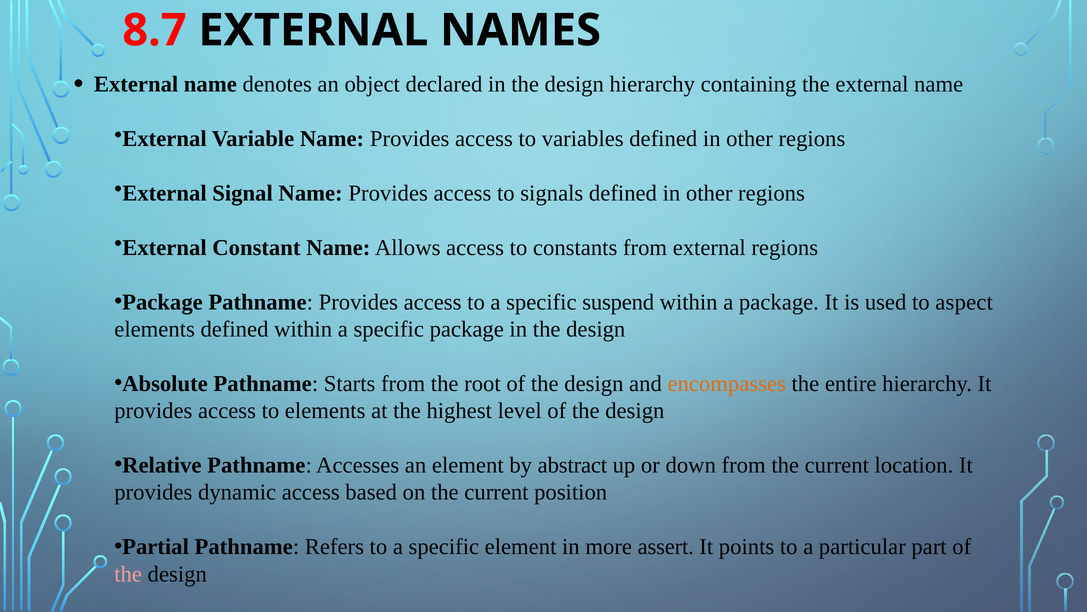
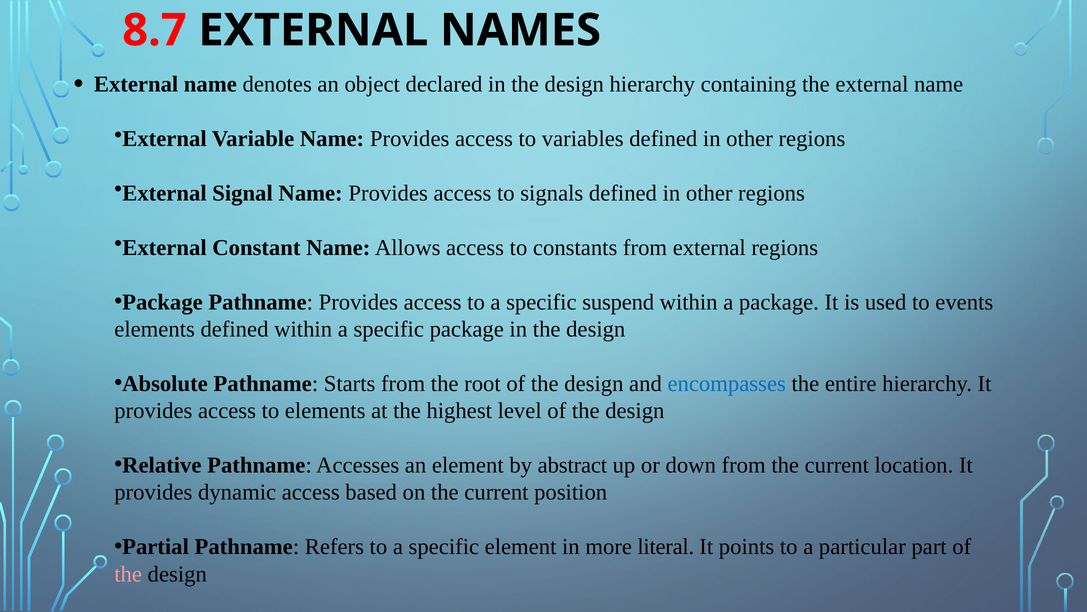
aspect: aspect -> events
encompasses colour: orange -> blue
assert: assert -> literal
